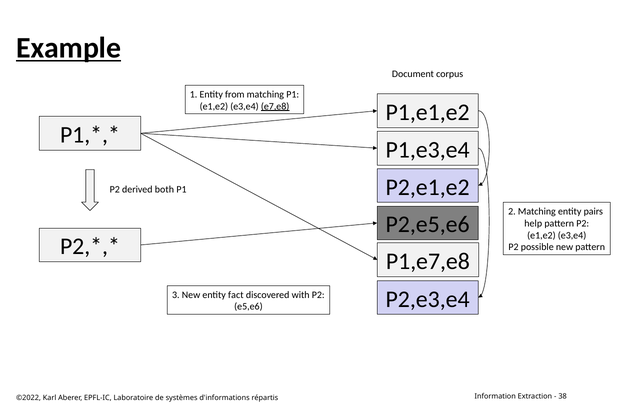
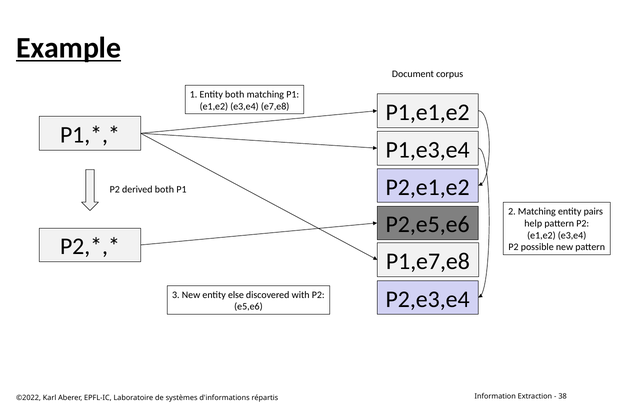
Entity from: from -> both
e7,e8 underline: present -> none
fact: fact -> else
